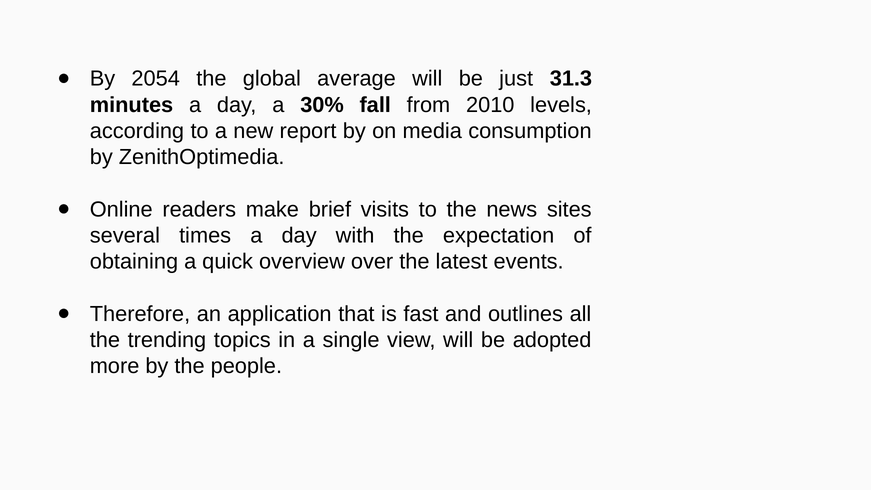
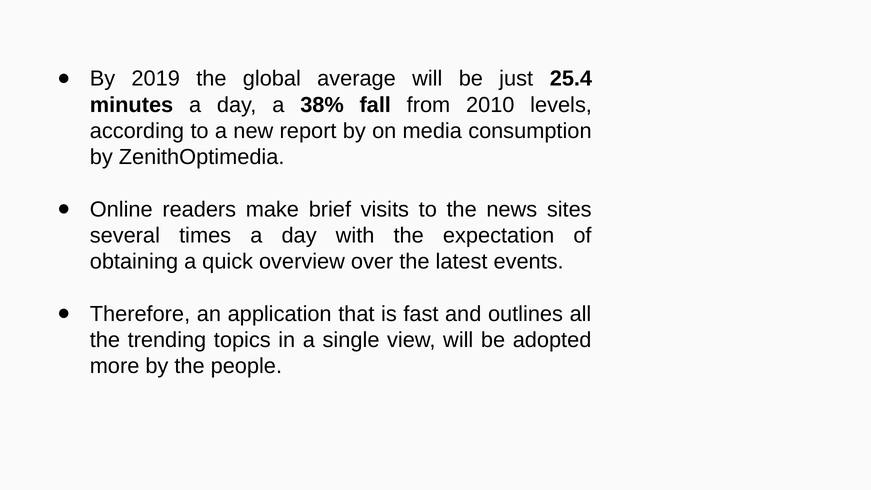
2054: 2054 -> 2019
31.3: 31.3 -> 25.4
30%: 30% -> 38%
